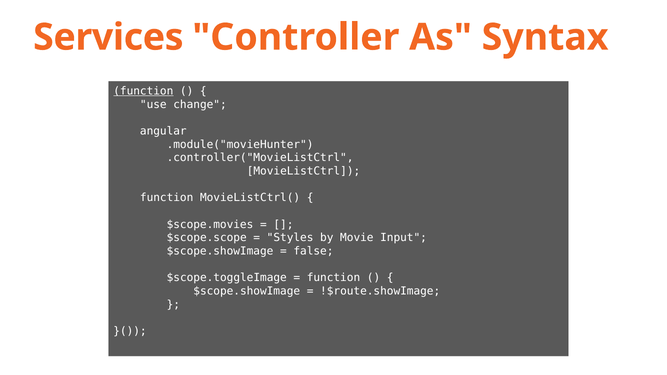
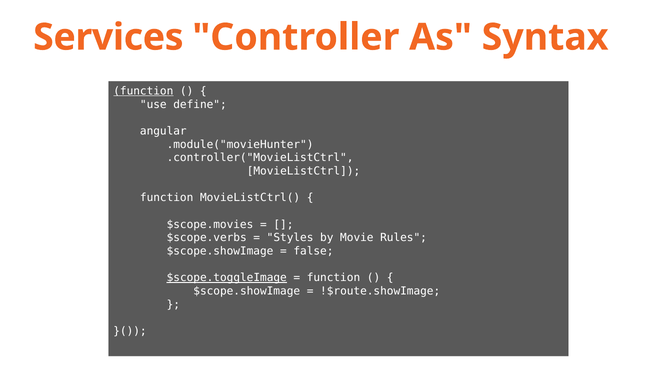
change: change -> define
$scope.scope: $scope.scope -> $scope.verbs
Input: Input -> Rules
$scope.toggleImage underline: none -> present
